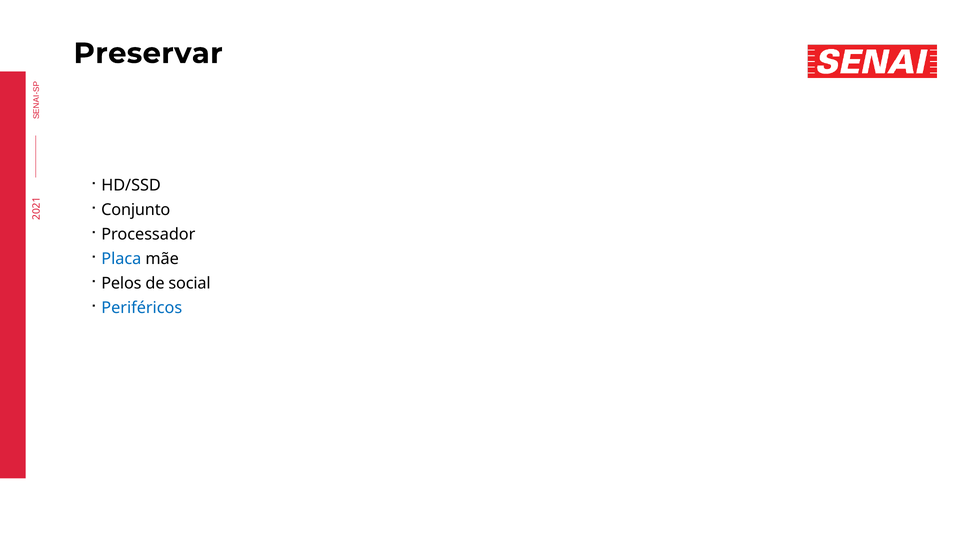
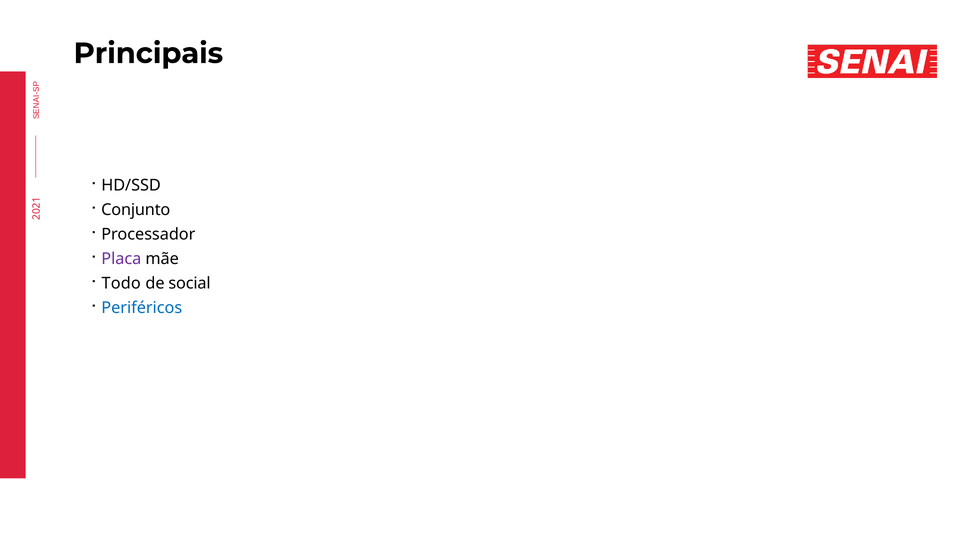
Preservar: Preservar -> Principais
Placa colour: blue -> purple
Pelos: Pelos -> Todo
